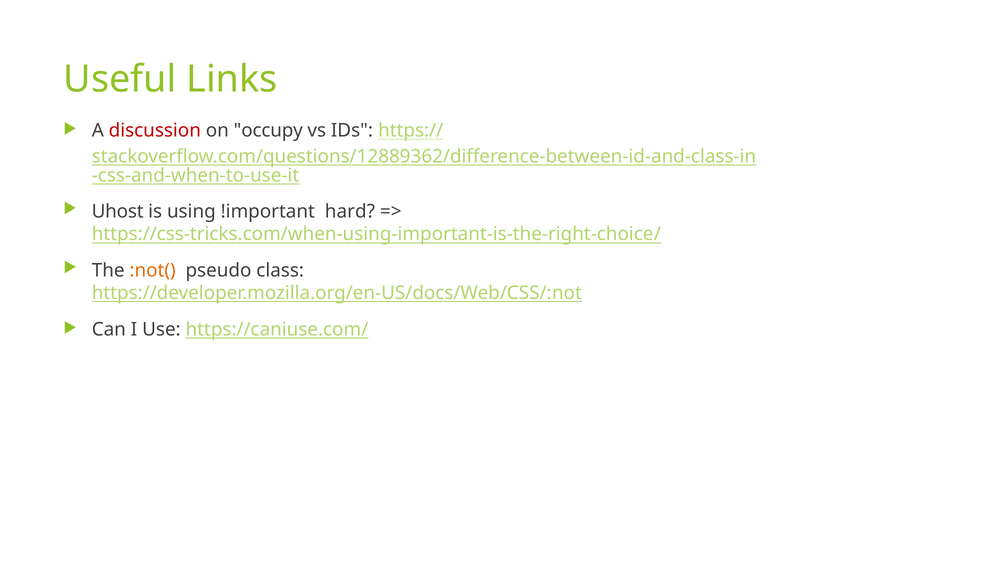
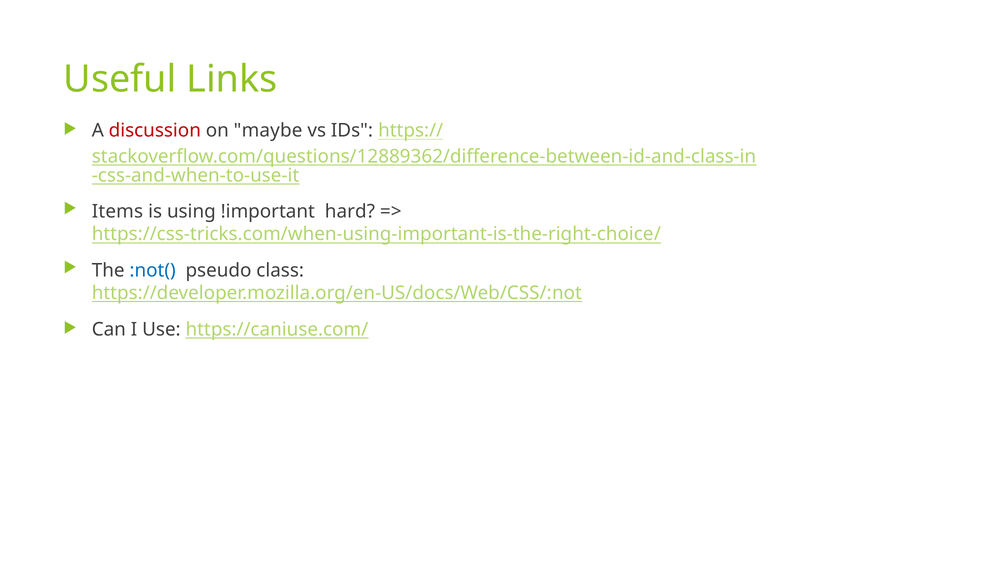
occupy: occupy -> maybe
Uhost: Uhost -> Items
:not( colour: orange -> blue
